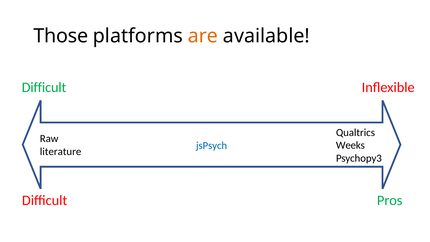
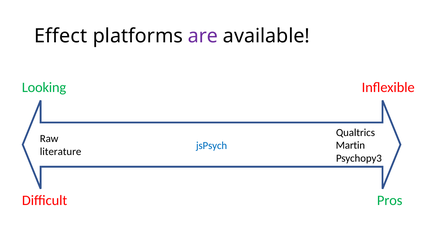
Those: Those -> Effect
are colour: orange -> purple
Difficult at (44, 88): Difficult -> Looking
Weeks: Weeks -> Martin
